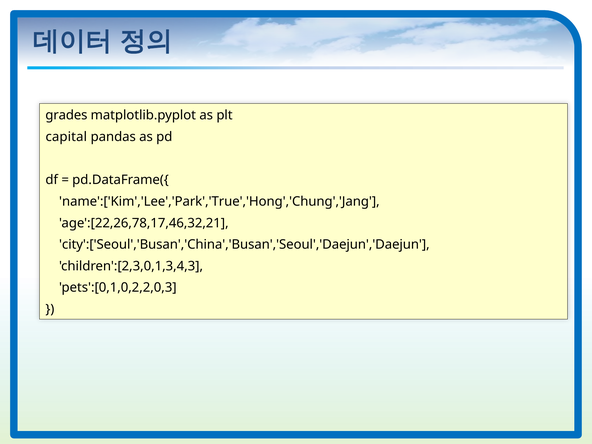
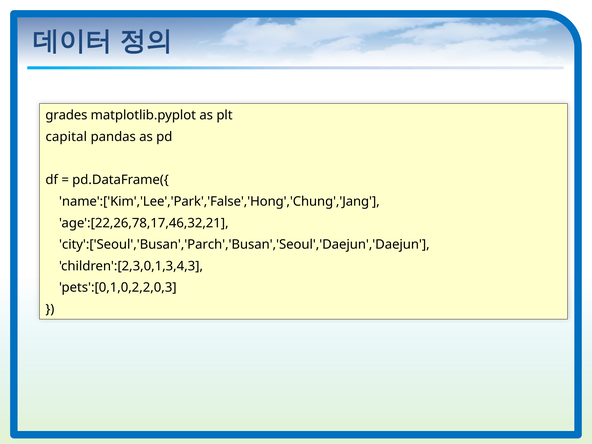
name':['Kim','Lee','Park','True','Hong','Chung','Jang: name':['Kim','Lee','Park','True','Hong','Chung','Jang -> name':['Kim','Lee','Park','False','Hong','Chung','Jang
city':['Seoul','Busan','China','Busan','Seoul','Daejun','Daejun: city':['Seoul','Busan','China','Busan','Seoul','Daejun','Daejun -> city':['Seoul','Busan','Parch','Busan','Seoul','Daejun','Daejun
